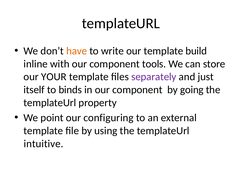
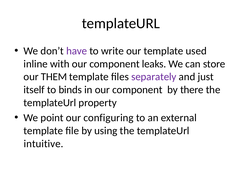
have colour: orange -> purple
build: build -> used
tools: tools -> leaks
YOUR: YOUR -> THEM
going: going -> there
